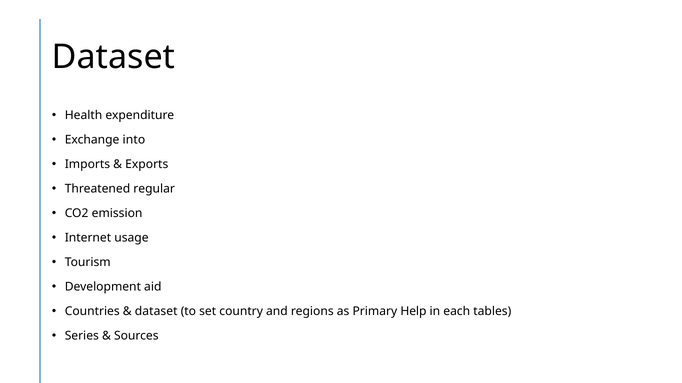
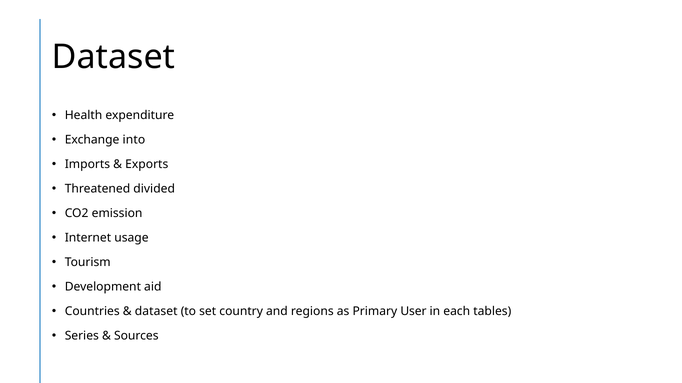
regular: regular -> divided
Help: Help -> User
